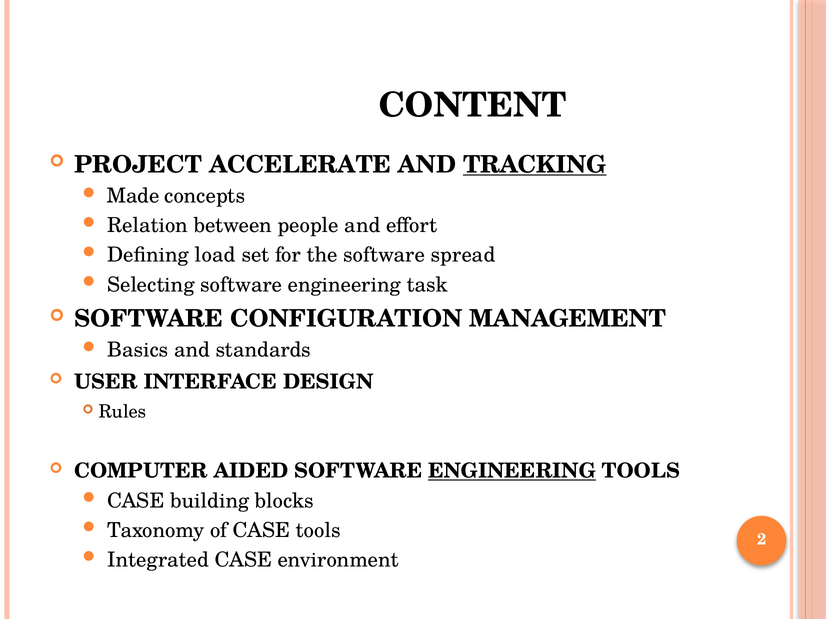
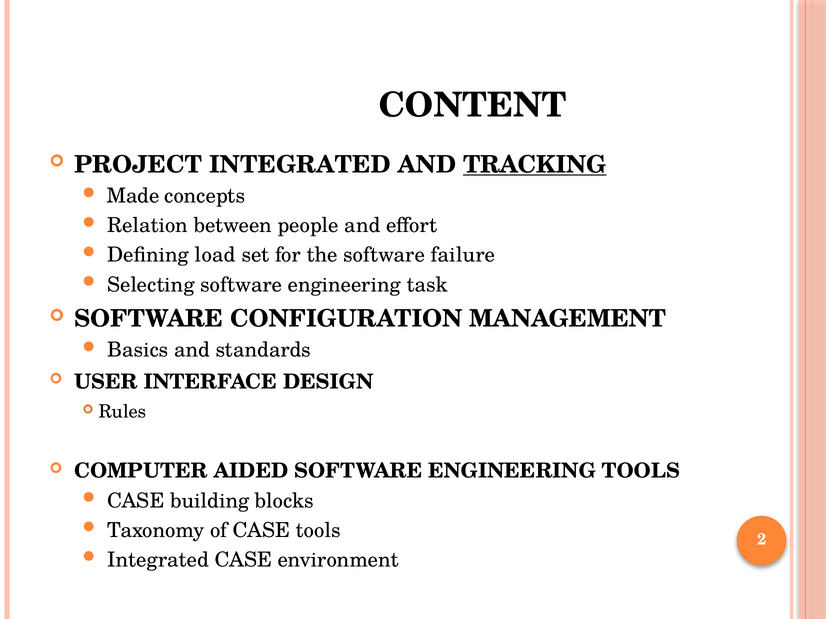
PROJECT ACCELERATE: ACCELERATE -> INTEGRATED
spread: spread -> failure
ENGINEERING at (512, 472) underline: present -> none
